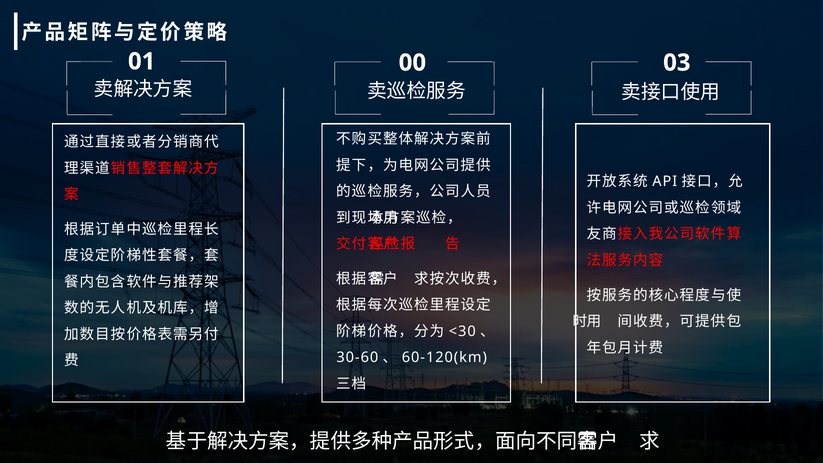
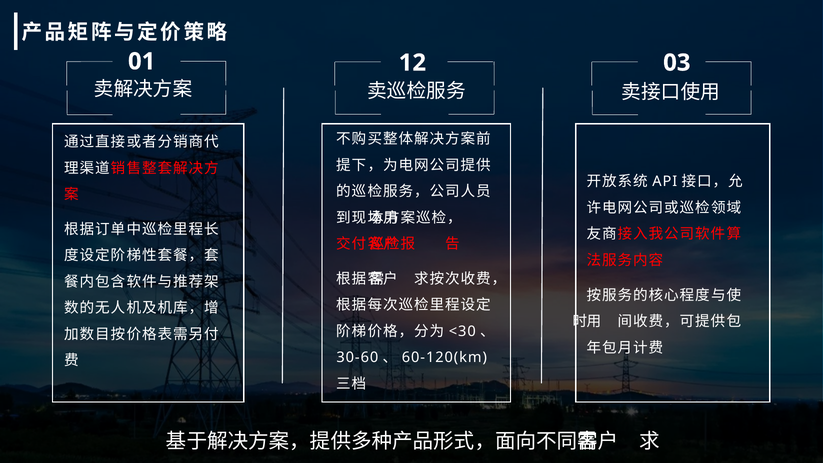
00: 00 -> 12
